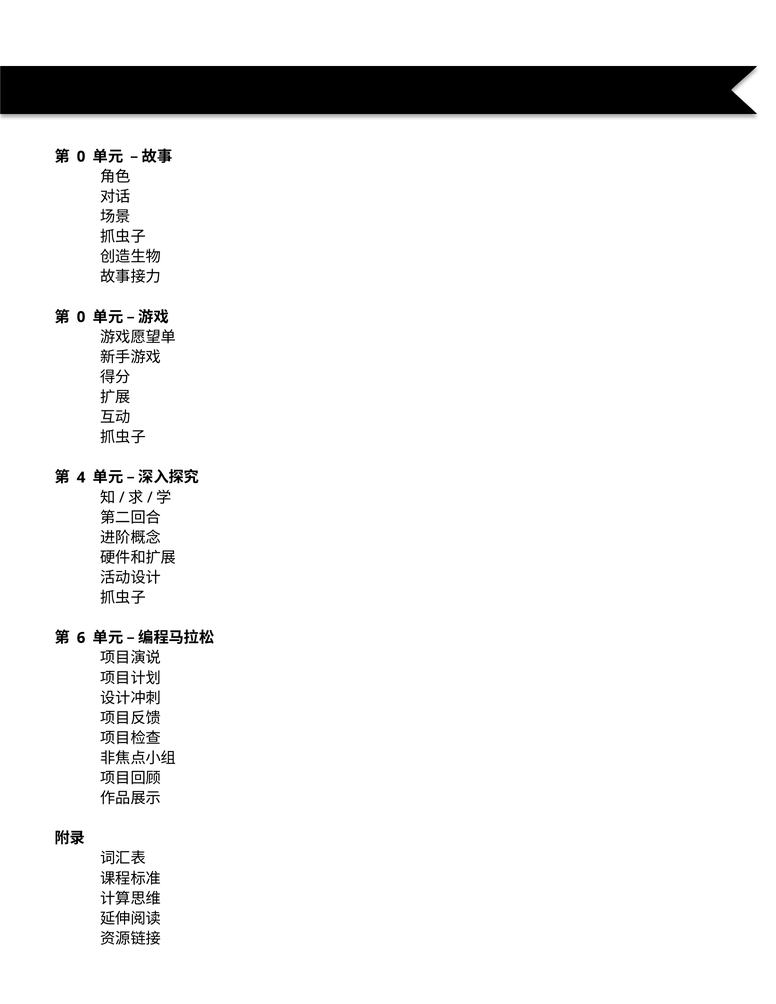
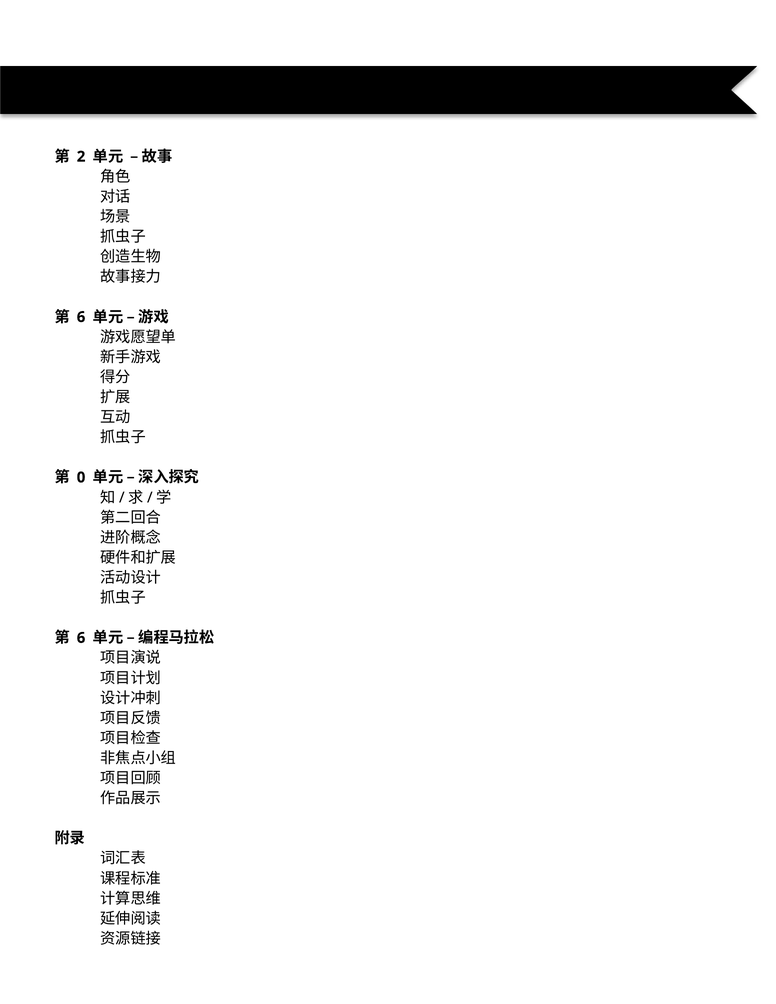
0 at (81, 157): 0 -> 2
0 at (81, 317): 0 -> 6
4: 4 -> 0
